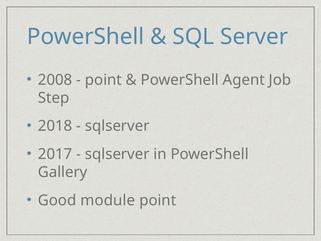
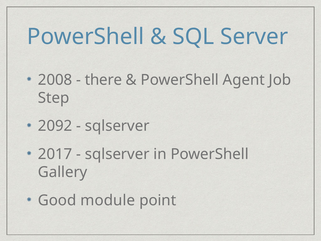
point at (103, 80): point -> there
2018: 2018 -> 2092
